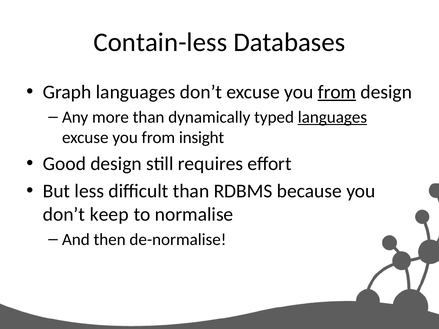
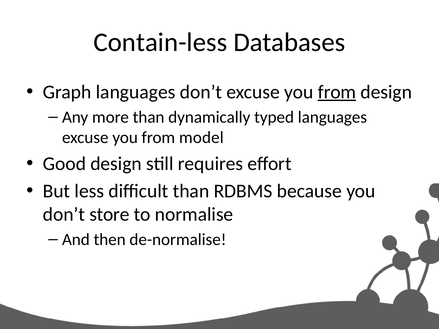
languages at (332, 117) underline: present -> none
insight: insight -> model
keep: keep -> store
